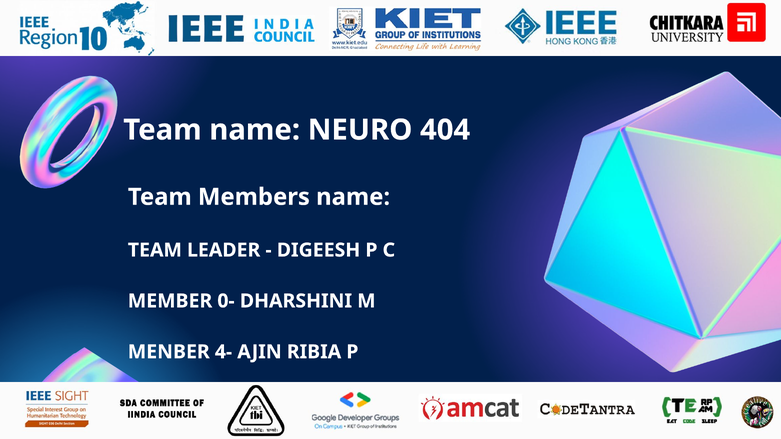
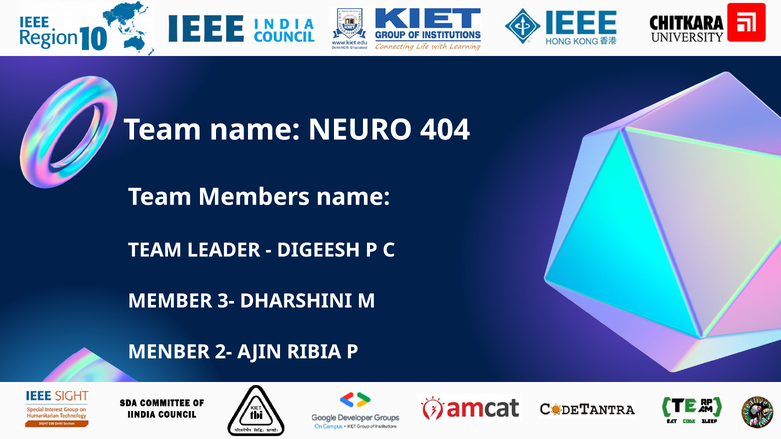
0-: 0- -> 3-
4-: 4- -> 2-
